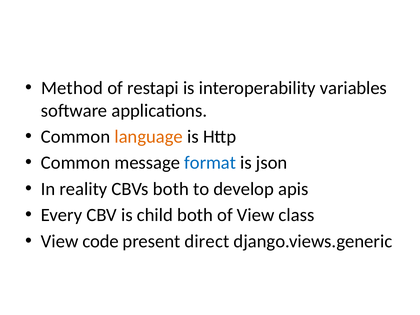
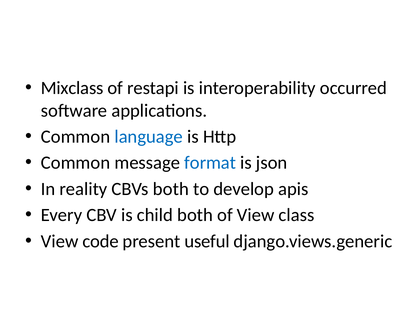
Method: Method -> Mixclass
variables: variables -> occurred
language colour: orange -> blue
direct: direct -> useful
